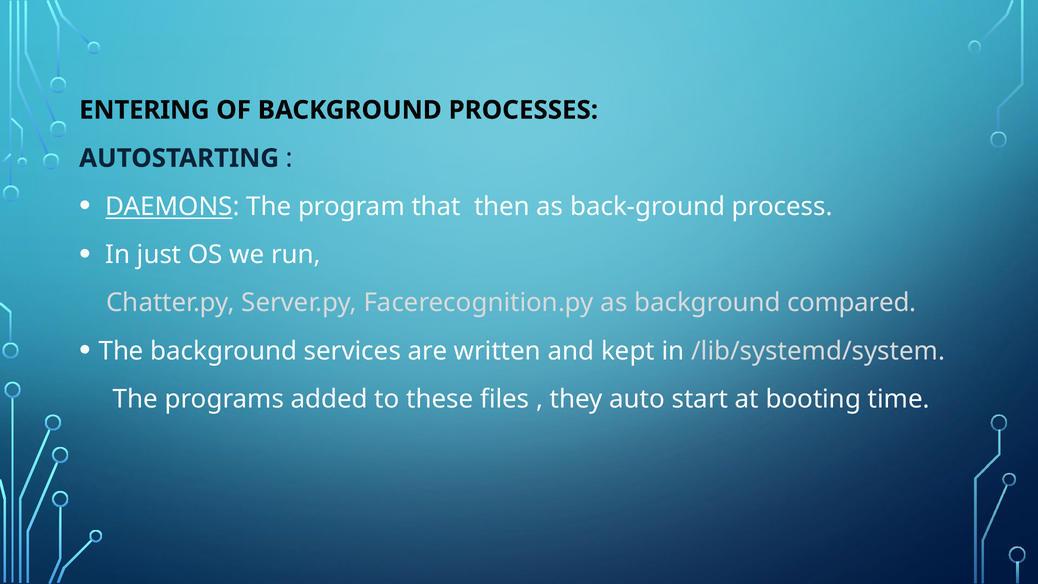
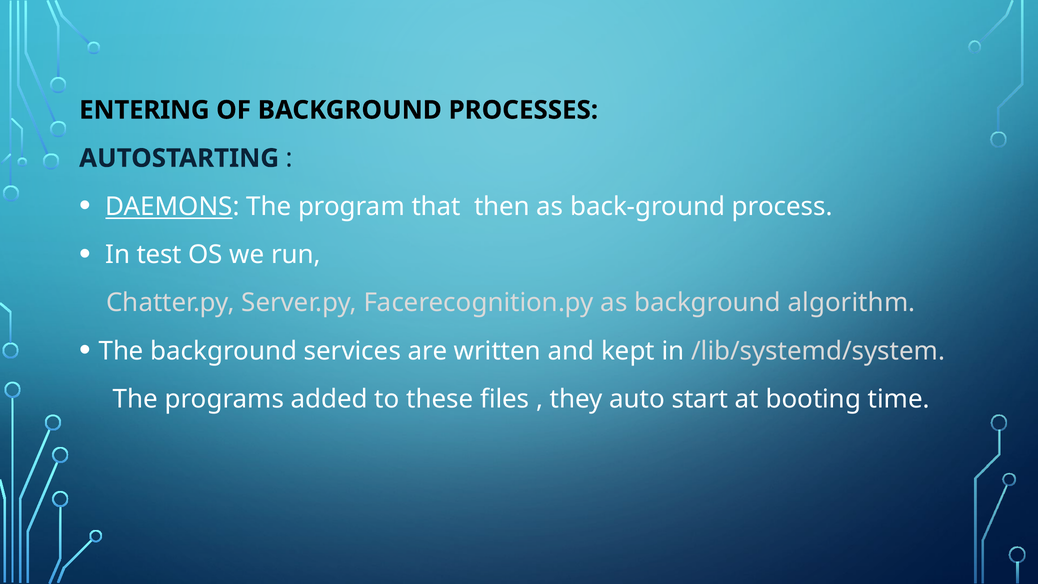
just: just -> test
compared: compared -> algorithm
